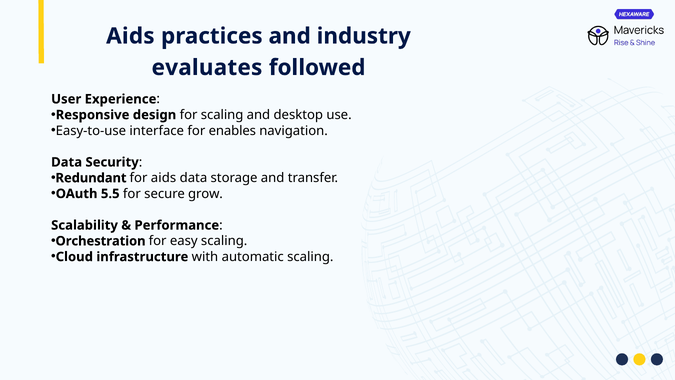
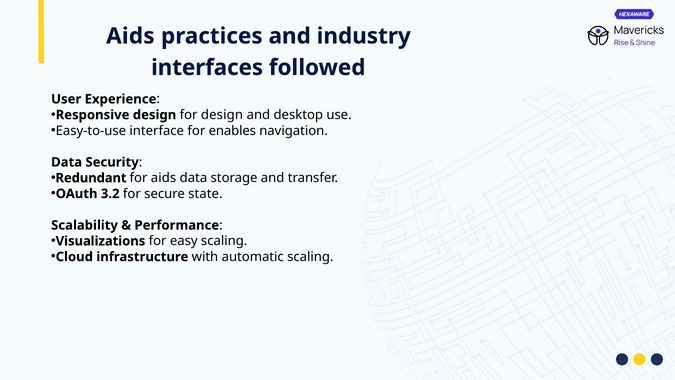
evaluates: evaluates -> interfaces
for scaling: scaling -> design
5.5: 5.5 -> 3.2
grow: grow -> state
Orchestration: Orchestration -> Visualizations
